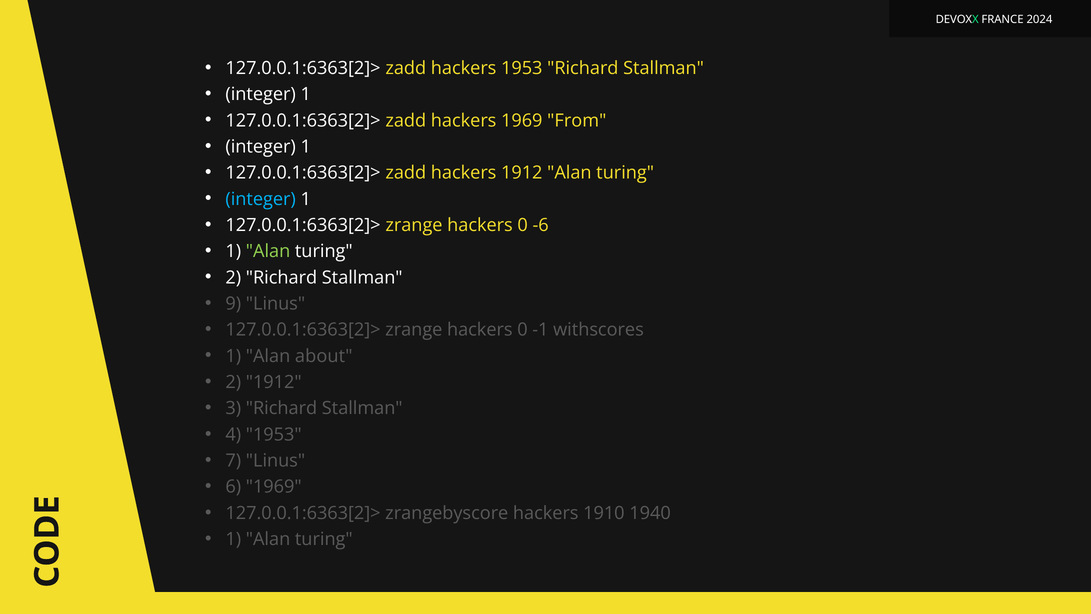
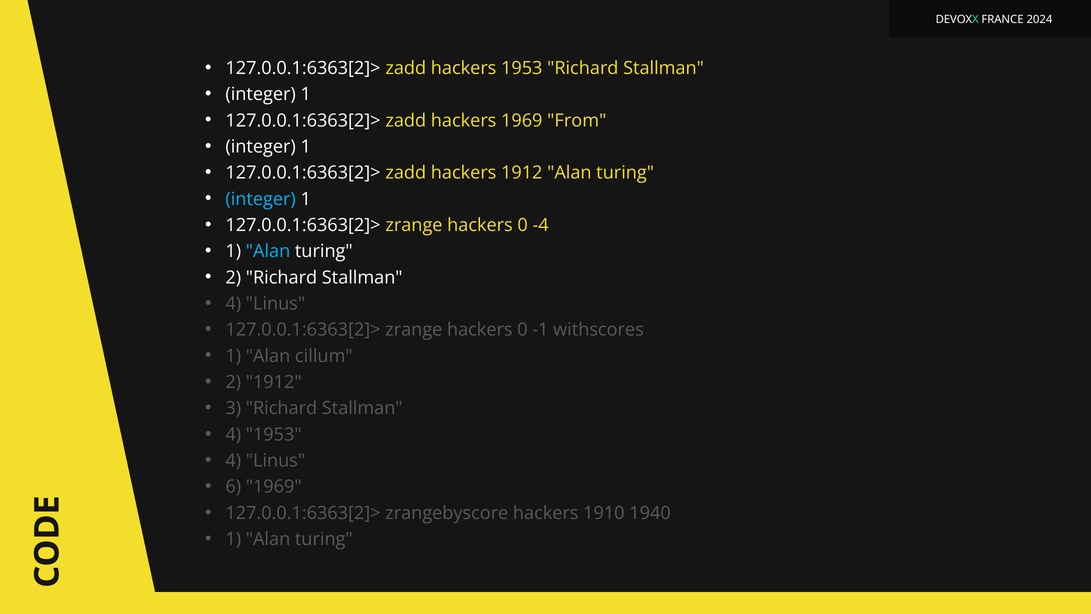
-6: -6 -> -4
Alan at (268, 251) colour: light green -> light blue
9 at (233, 304): 9 -> 4
about: about -> cillum
7 at (233, 460): 7 -> 4
